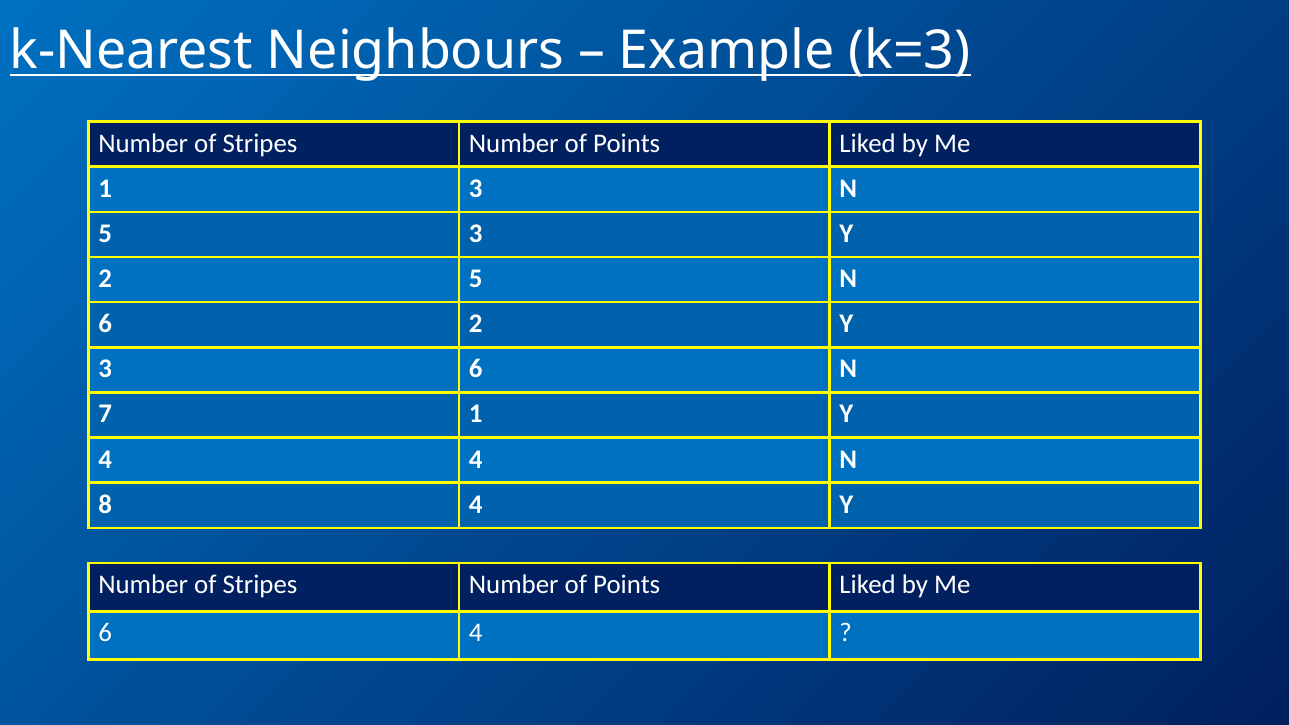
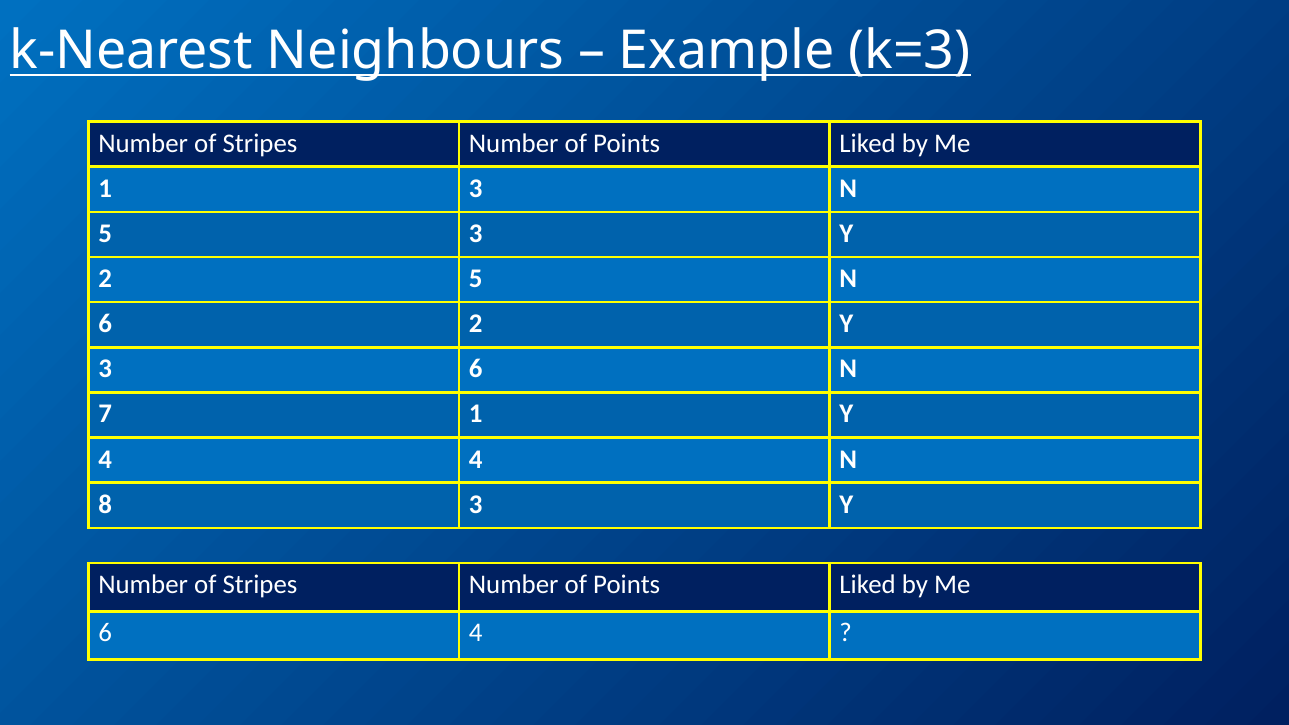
8 4: 4 -> 3
